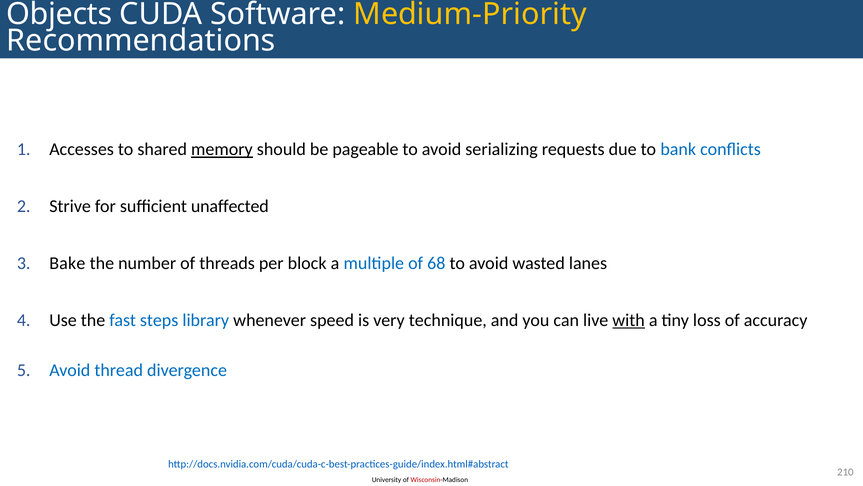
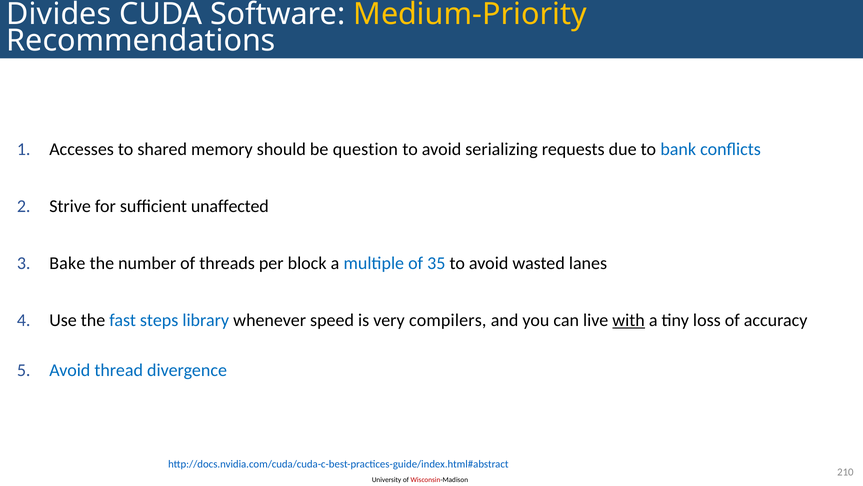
Objects: Objects -> Divides
memory underline: present -> none
pageable: pageable -> question
68: 68 -> 35
technique: technique -> compilers
